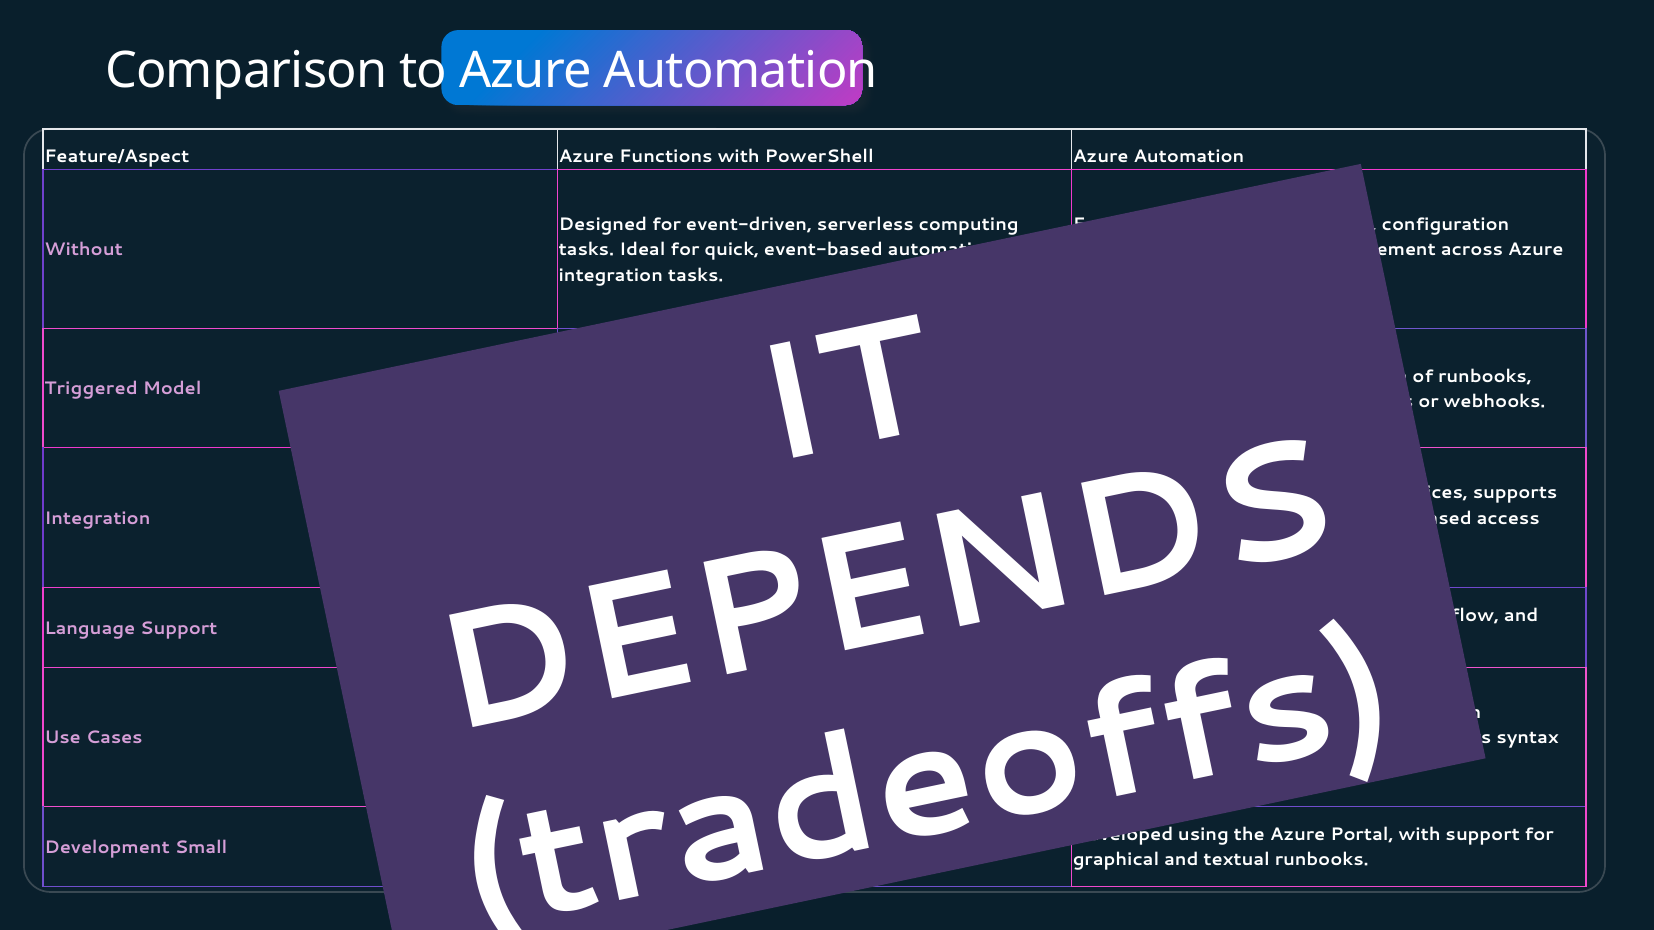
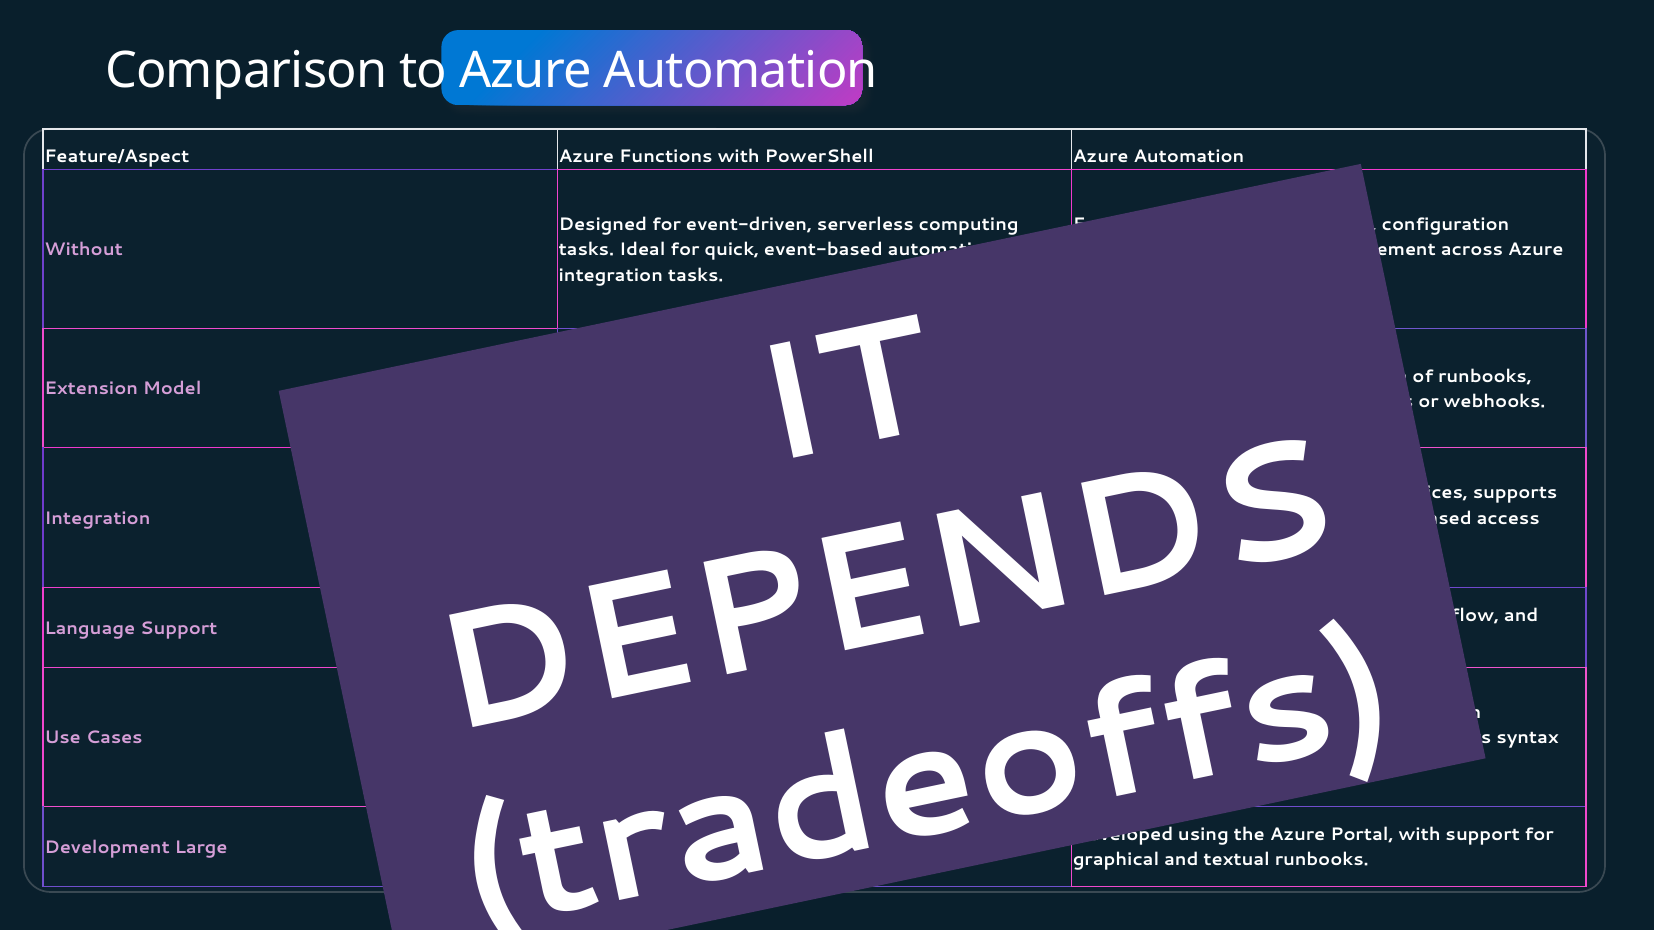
Triggered at (91, 389): Triggered -> Extension
Small: Small -> Large
